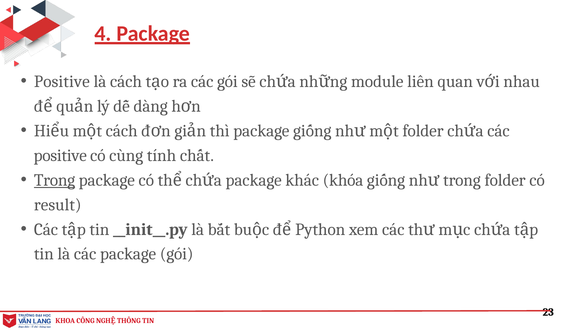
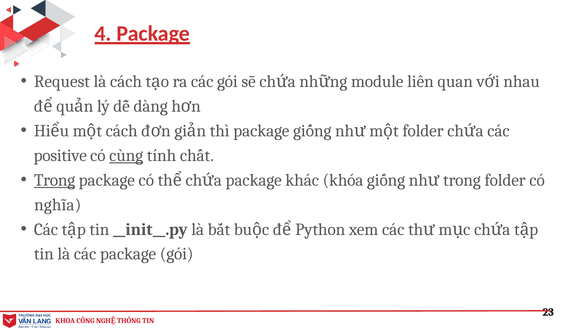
Positive at (62, 81): Positive -> Request
cùng underline: none -> present
result: result -> nghĩa
